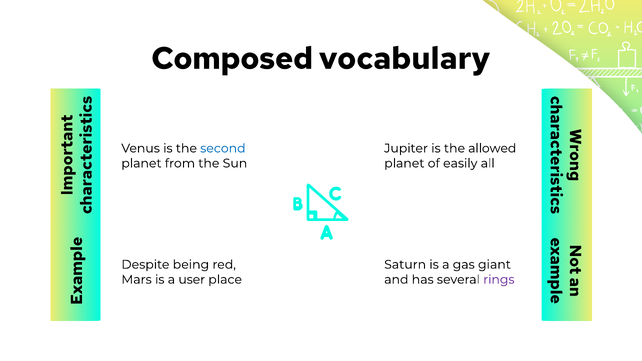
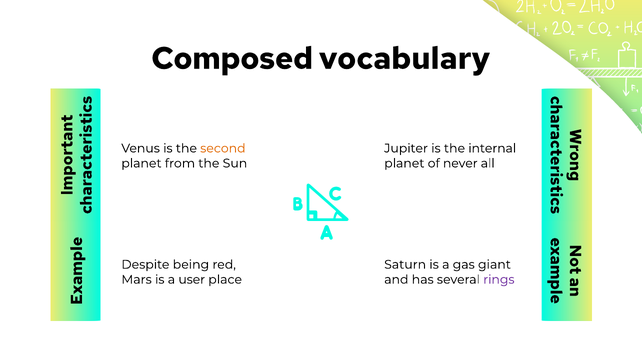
second colour: blue -> orange
allowed: allowed -> internal
easily: easily -> never
